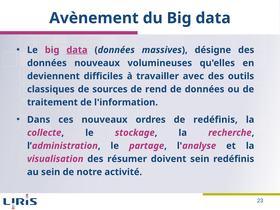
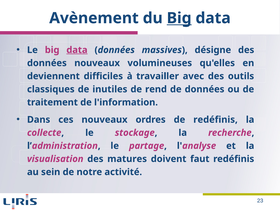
Big at (179, 18) underline: none -> present
sources: sources -> inutiles
résumer: résumer -> matures
doivent sein: sein -> faut
